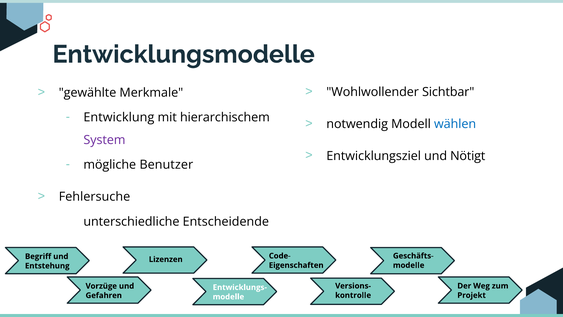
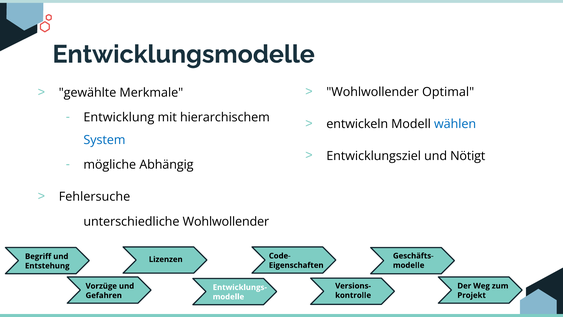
Sichtbar: Sichtbar -> Optimal
notwendig: notwendig -> entwickeln
System colour: purple -> blue
Benutzer: Benutzer -> Abhängig
unterschiedliche Entscheidende: Entscheidende -> Wohlwollender
